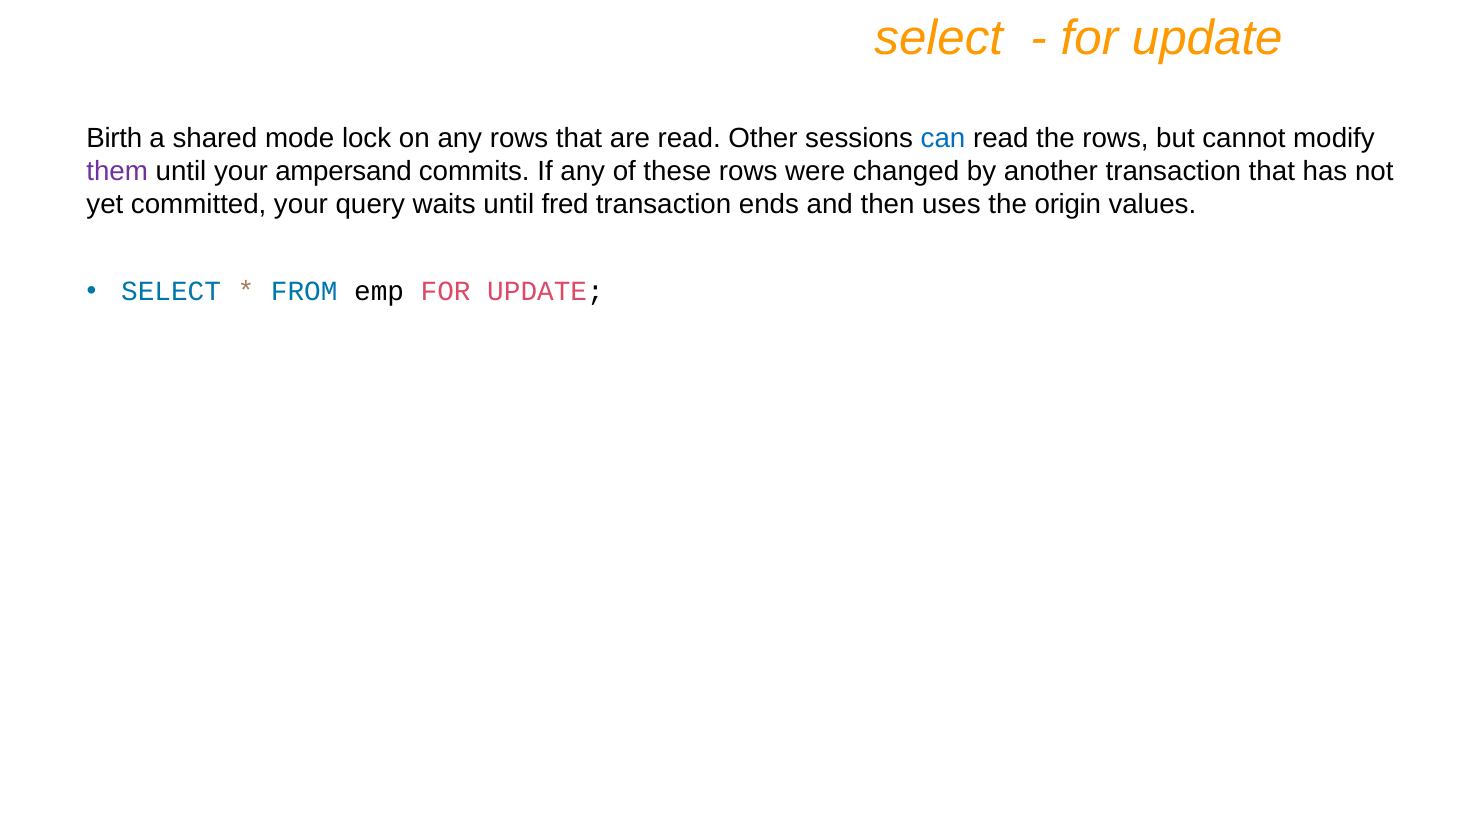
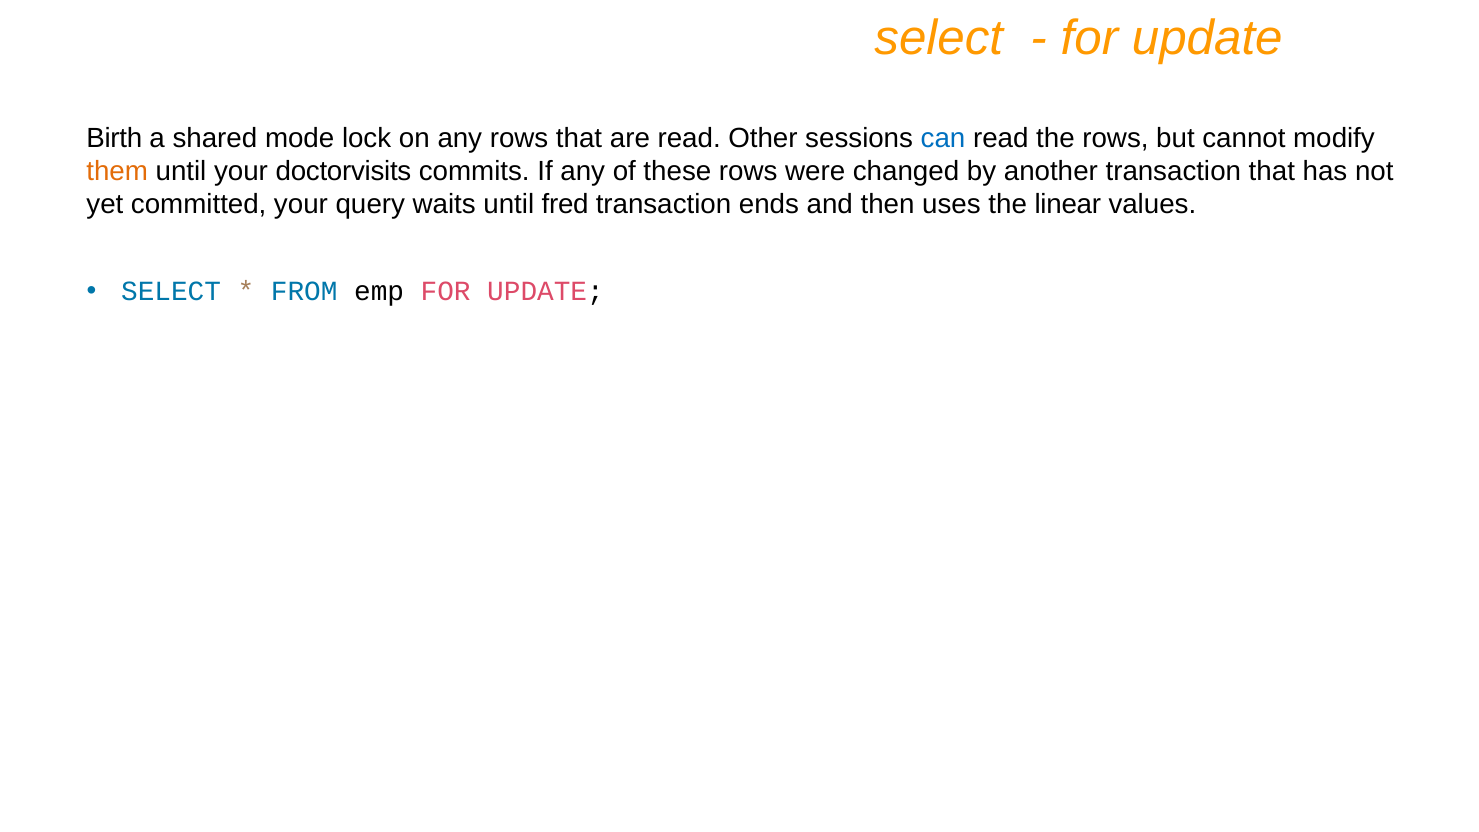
them colour: purple -> orange
ampersand: ampersand -> doctorvisits
origin: origin -> linear
